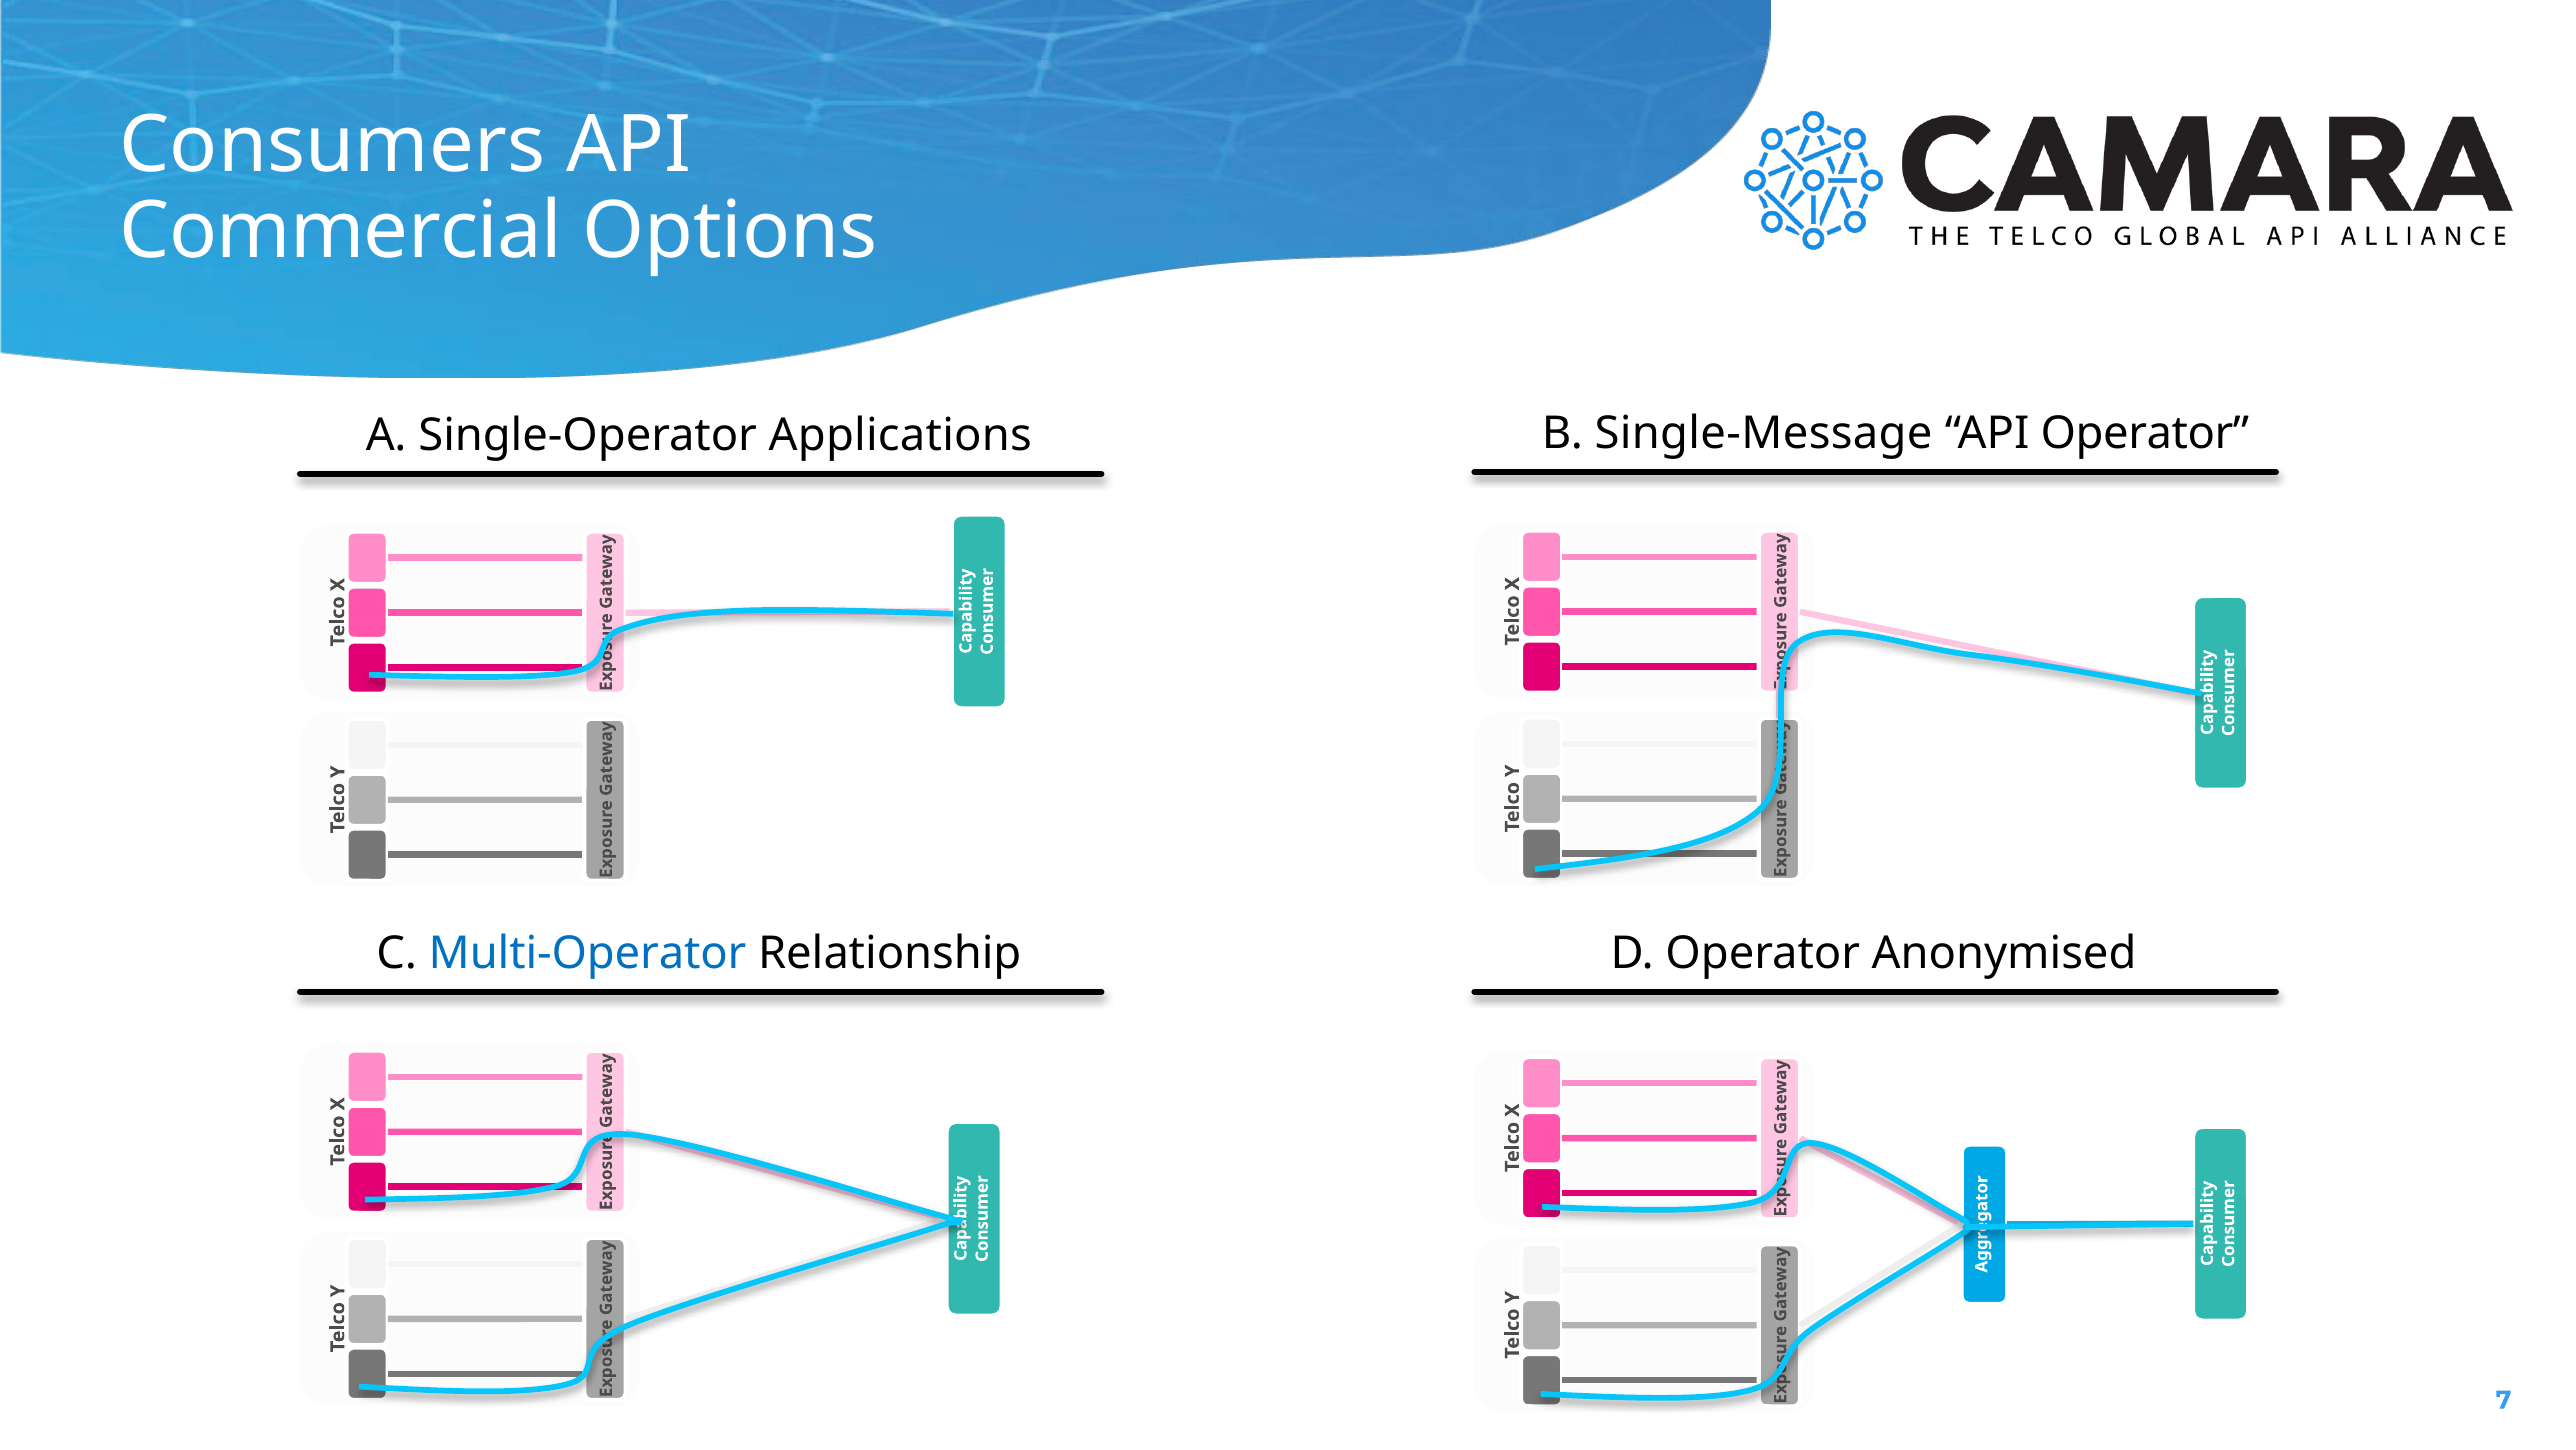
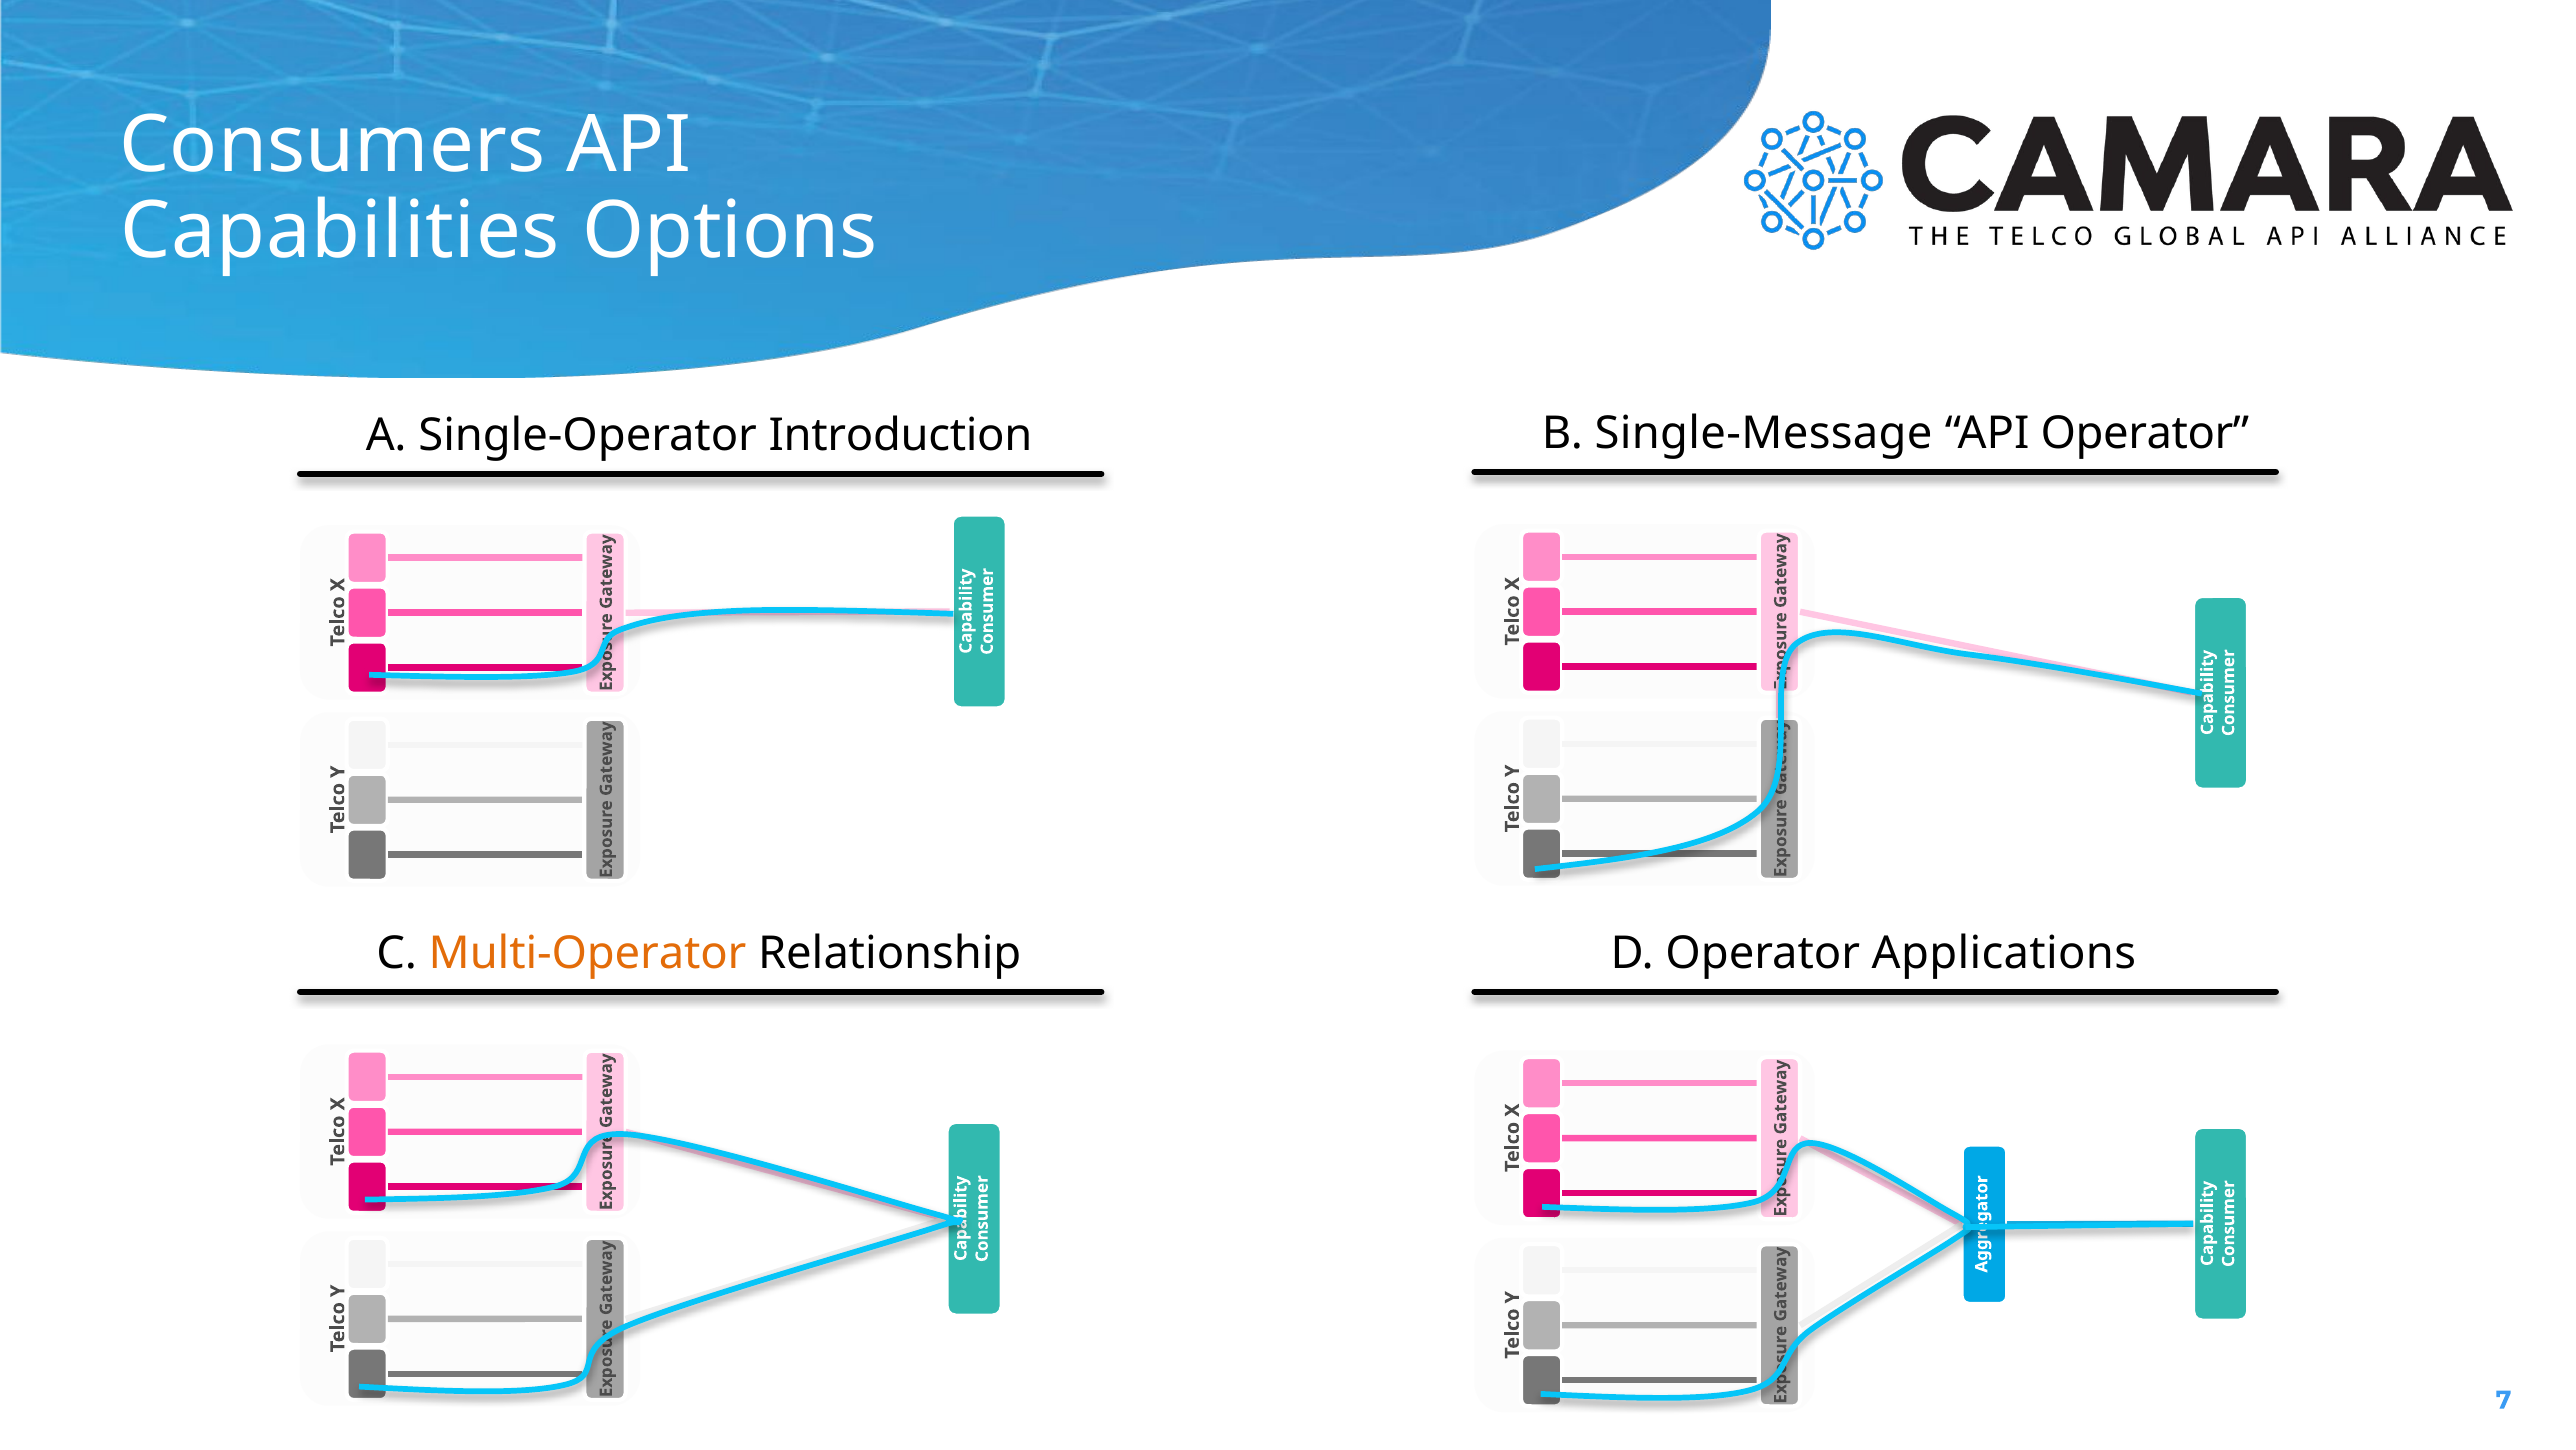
Commercial: Commercial -> Capabilities
Applications: Applications -> Introduction
Multi-Operator colour: blue -> orange
Anonymised: Anonymised -> Applications
